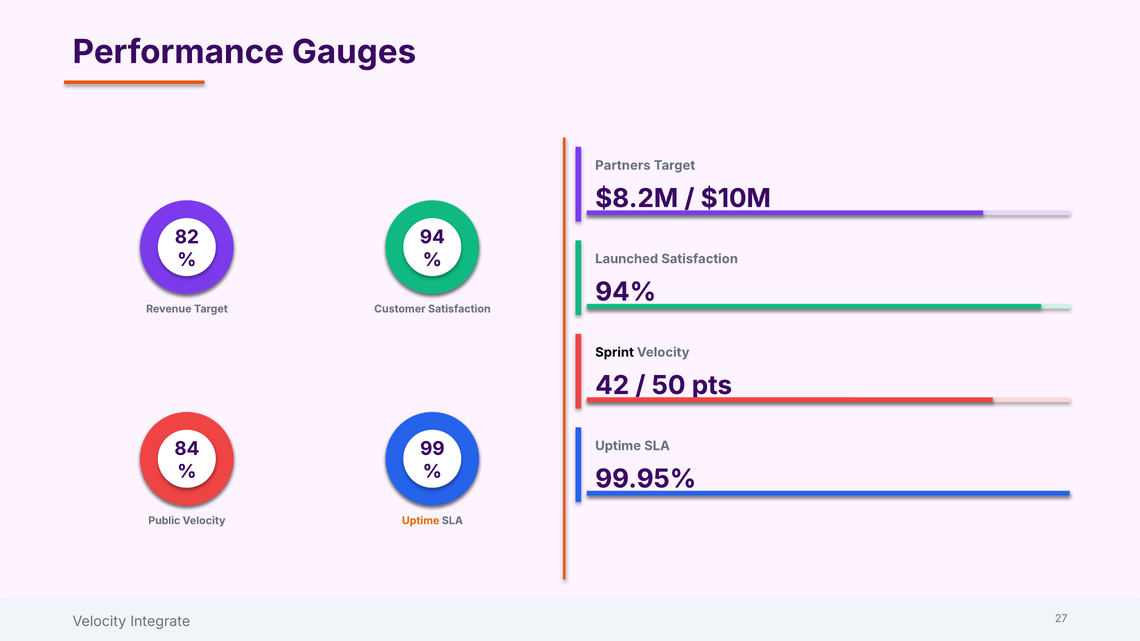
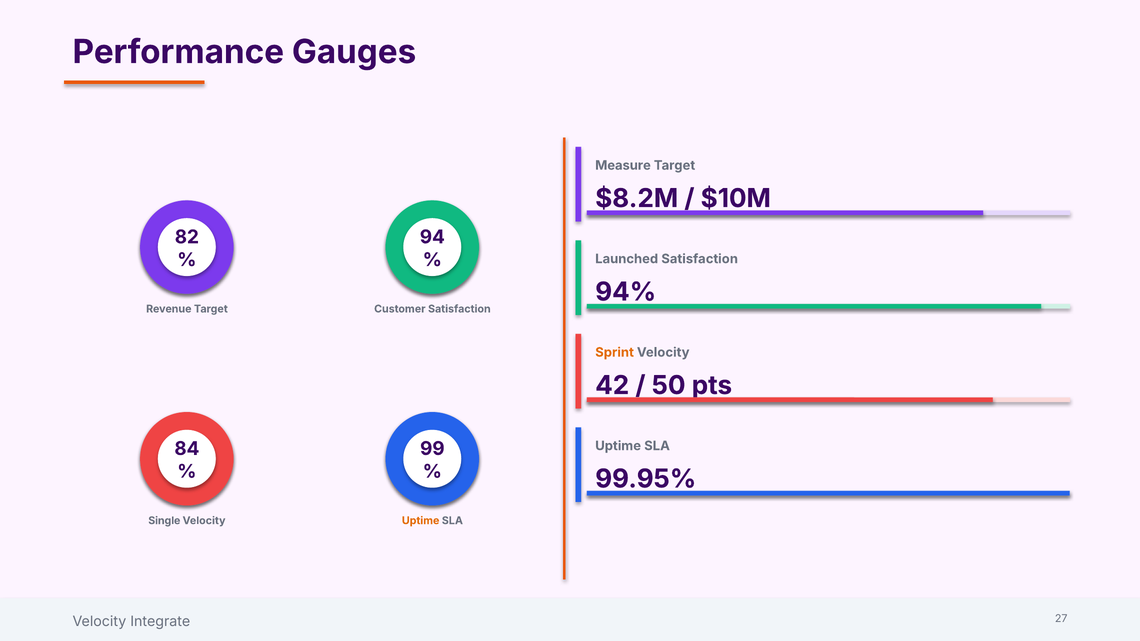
Partners: Partners -> Measure
Sprint colour: black -> orange
Public: Public -> Single
